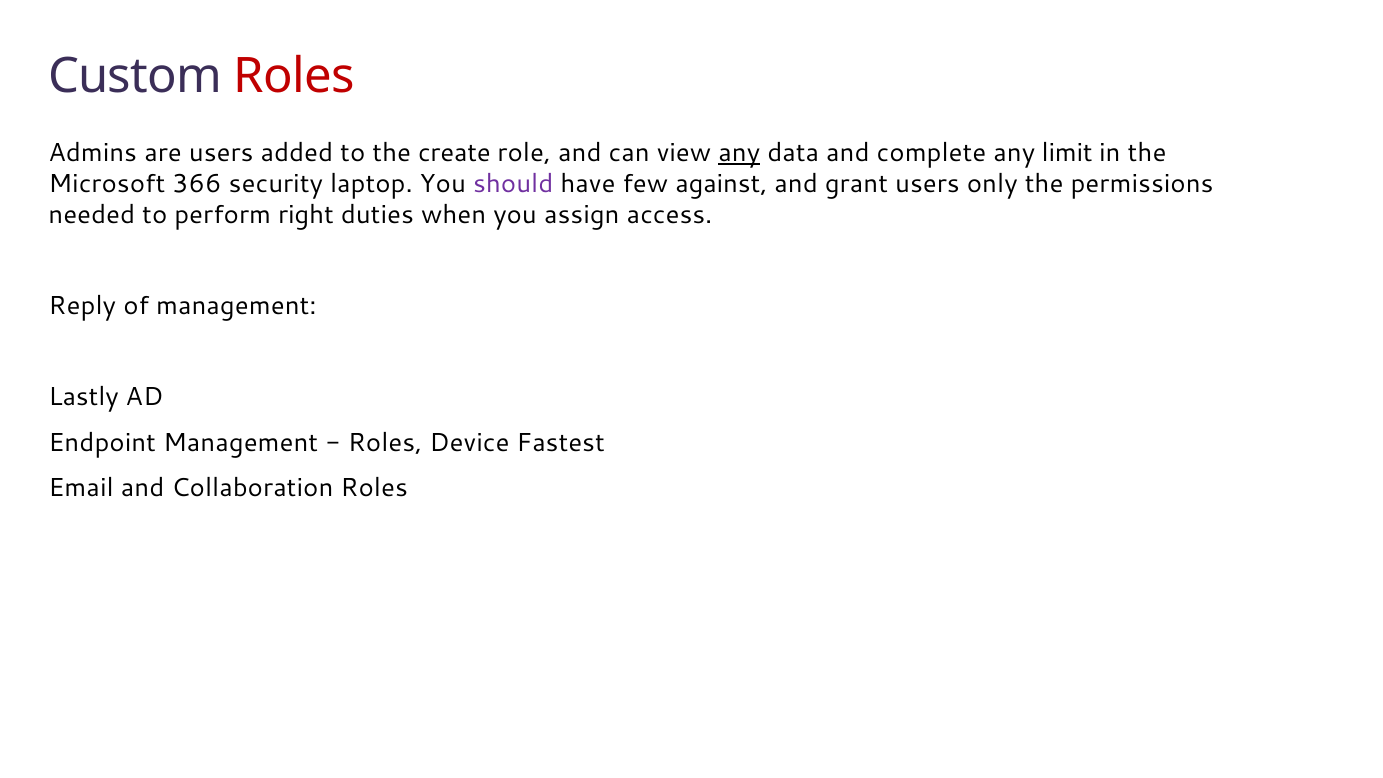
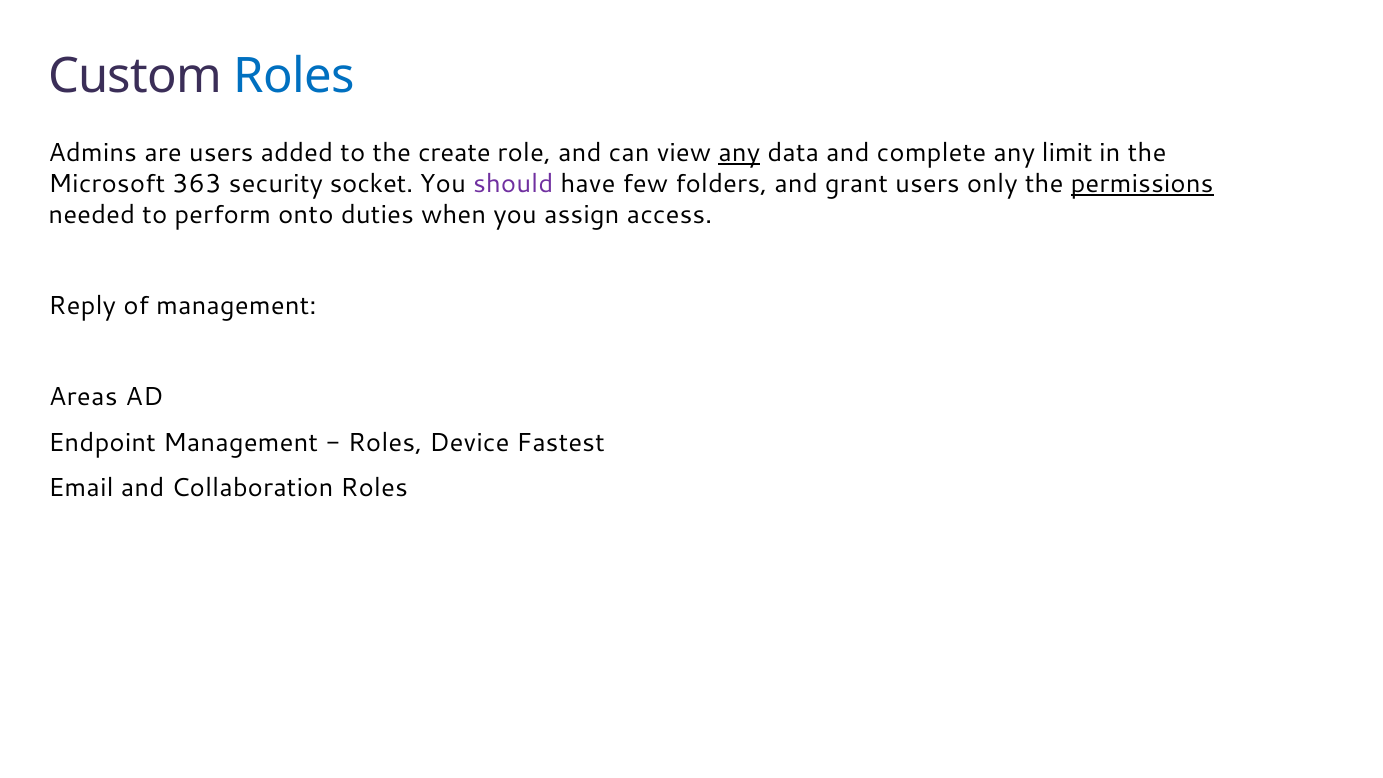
Roles at (294, 77) colour: red -> blue
366: 366 -> 363
laptop: laptop -> socket
against: against -> folders
permissions underline: none -> present
right: right -> onto
Lastly: Lastly -> Areas
